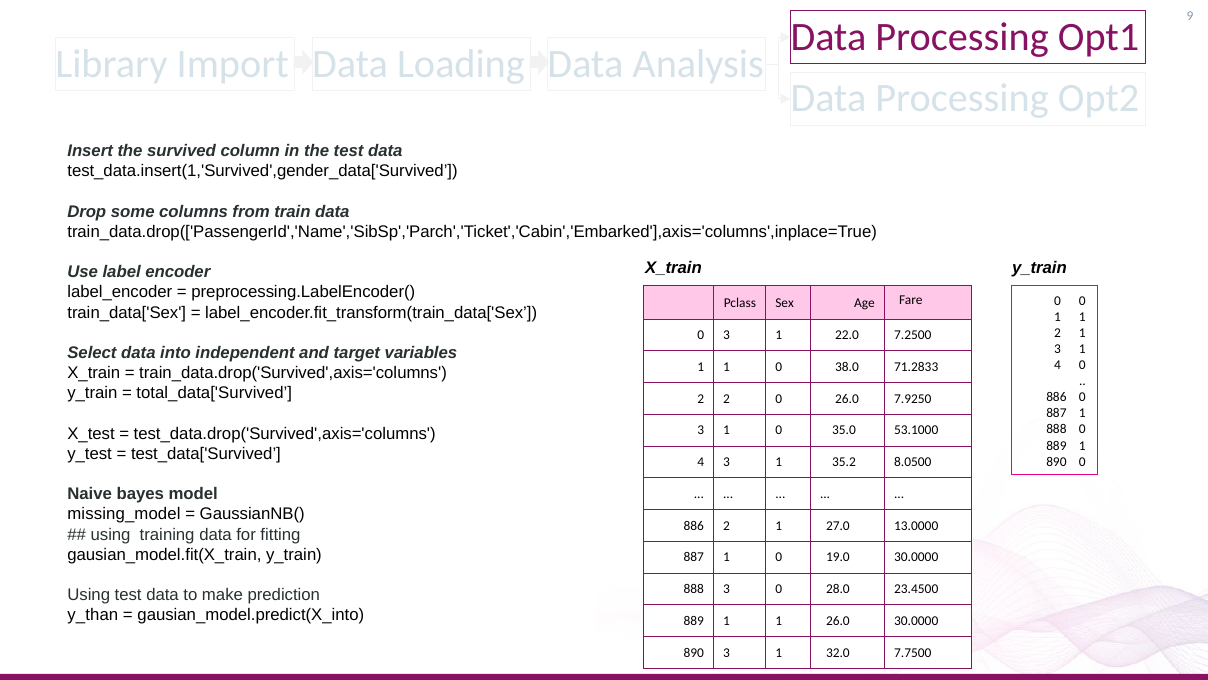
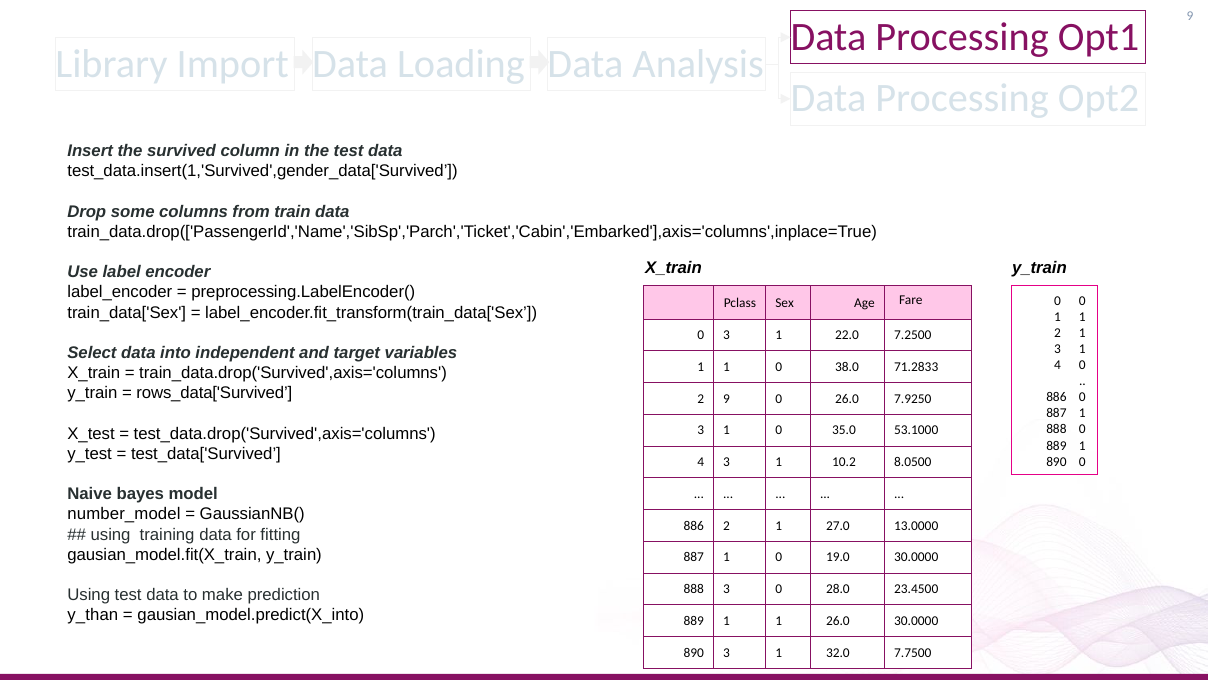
total_data['Survived: total_data['Survived -> rows_data['Survived
2 2: 2 -> 9
35.2: 35.2 -> 10.2
missing_model: missing_model -> number_model
